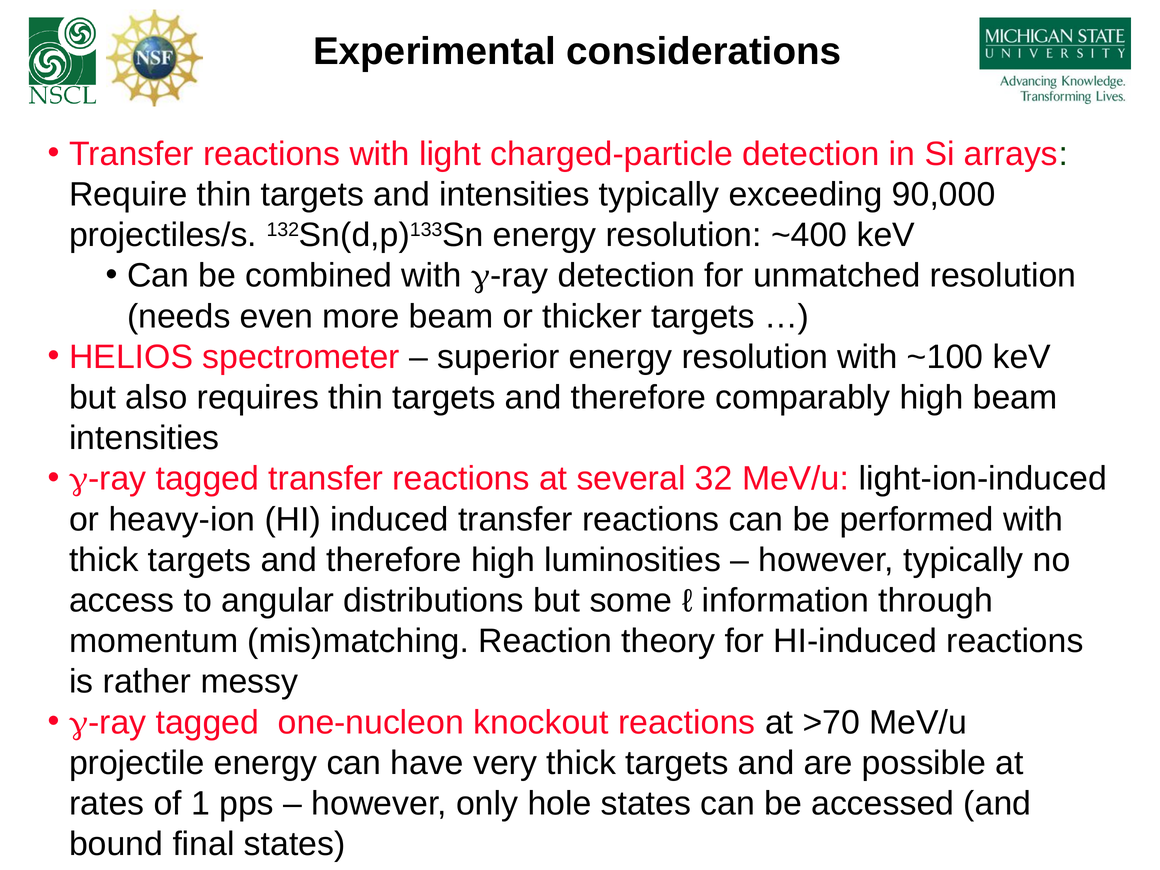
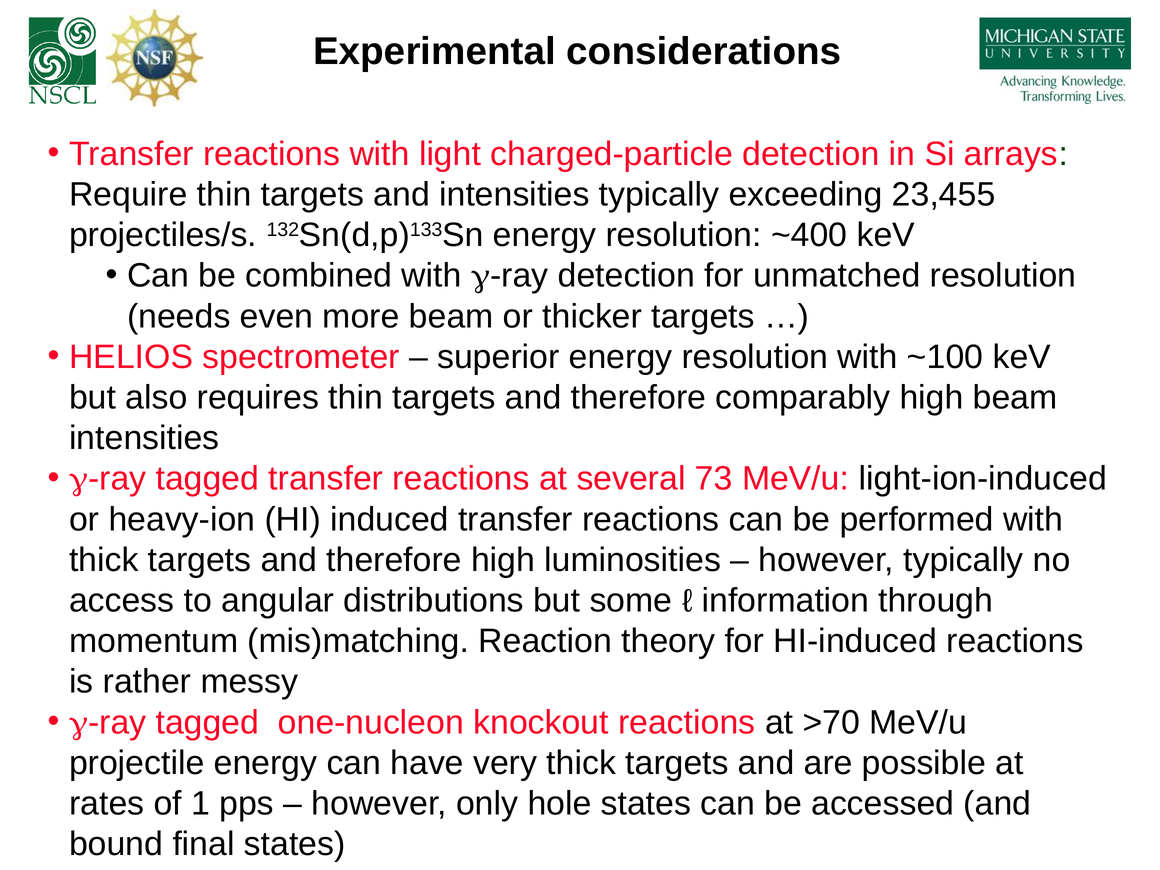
90,000: 90,000 -> 23,455
32: 32 -> 73
